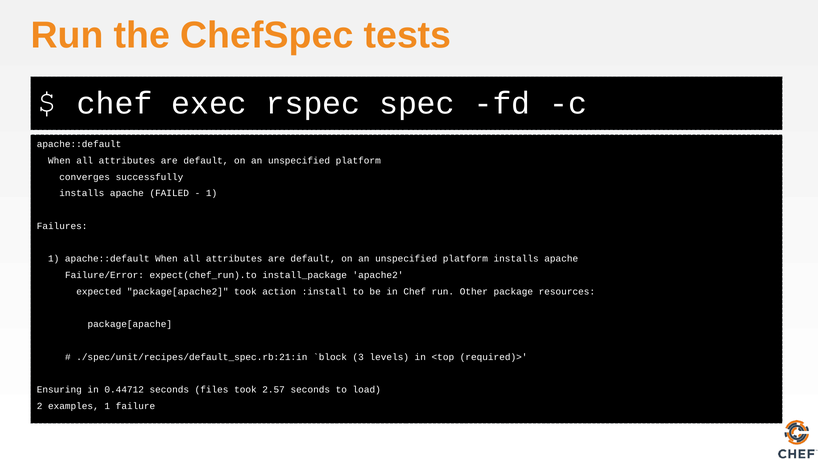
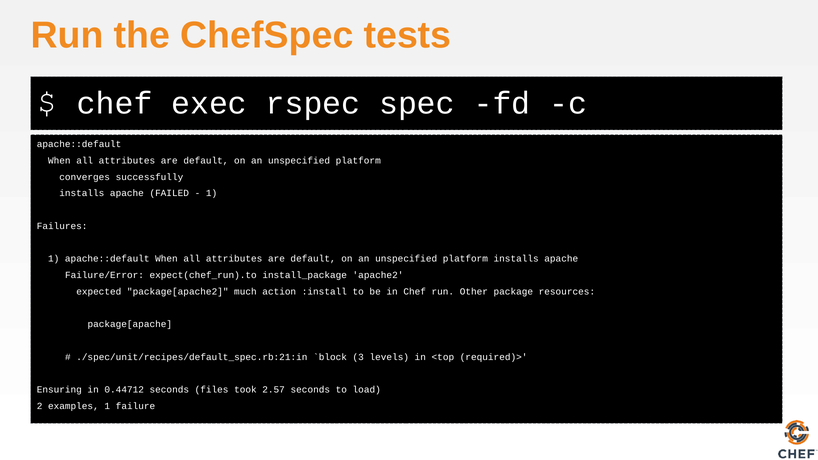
package[apache2 took: took -> much
